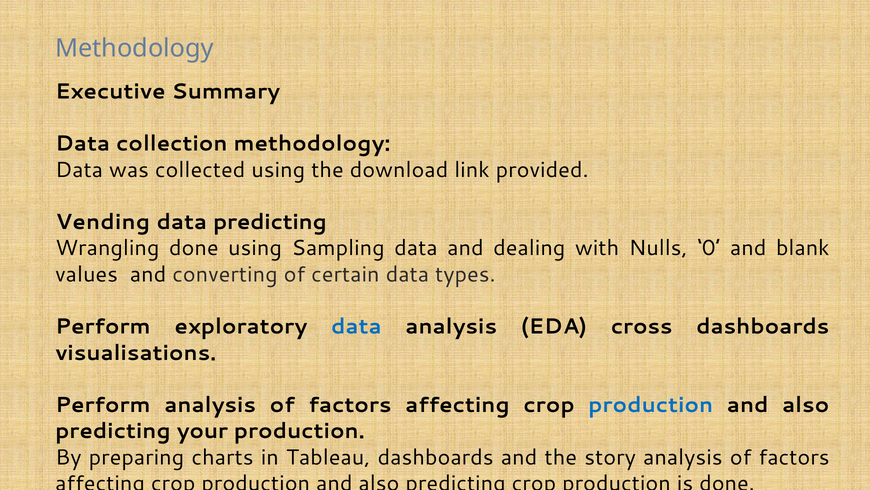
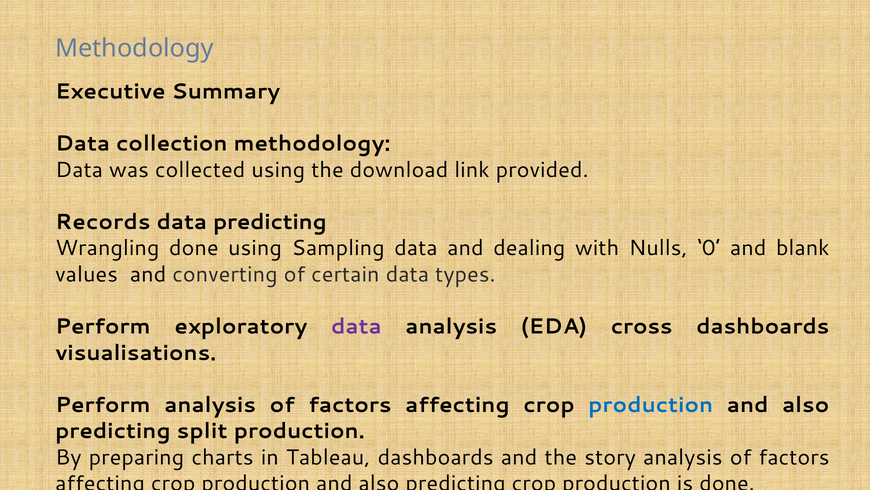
Vending: Vending -> Records
data at (356, 326) colour: blue -> purple
your: your -> split
